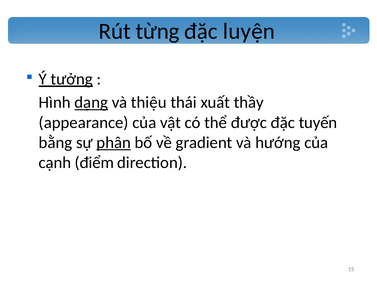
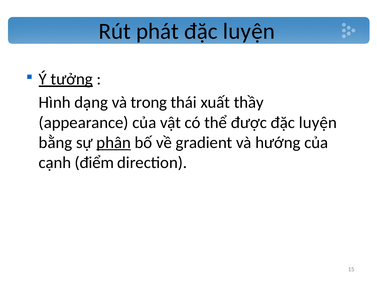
từng: từng -> phát
dạng underline: present -> none
thiệu: thiệu -> trong
được đặc tuyến: tuyến -> luyện
